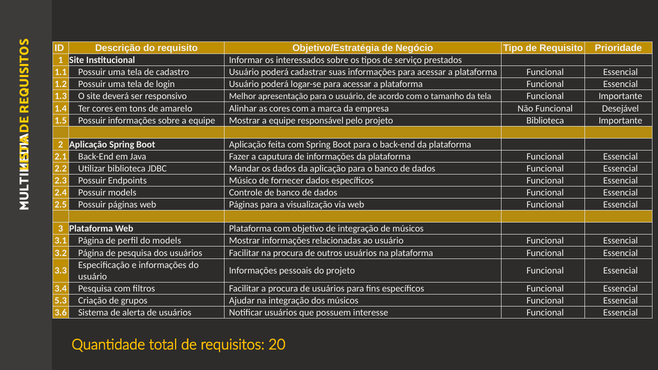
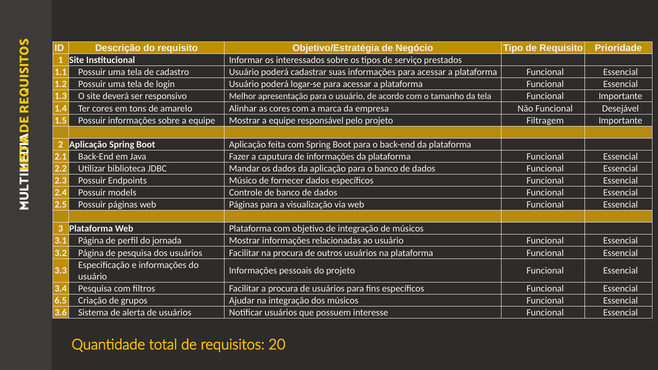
projeto Biblioteca: Biblioteca -> Filtragem
do models: models -> jornada
5.3: 5.3 -> 6.5
